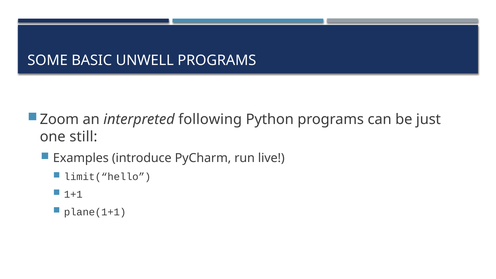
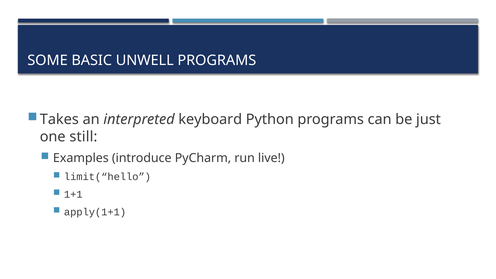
Zoom: Zoom -> Takes
following: following -> keyboard
plane(1+1: plane(1+1 -> apply(1+1
